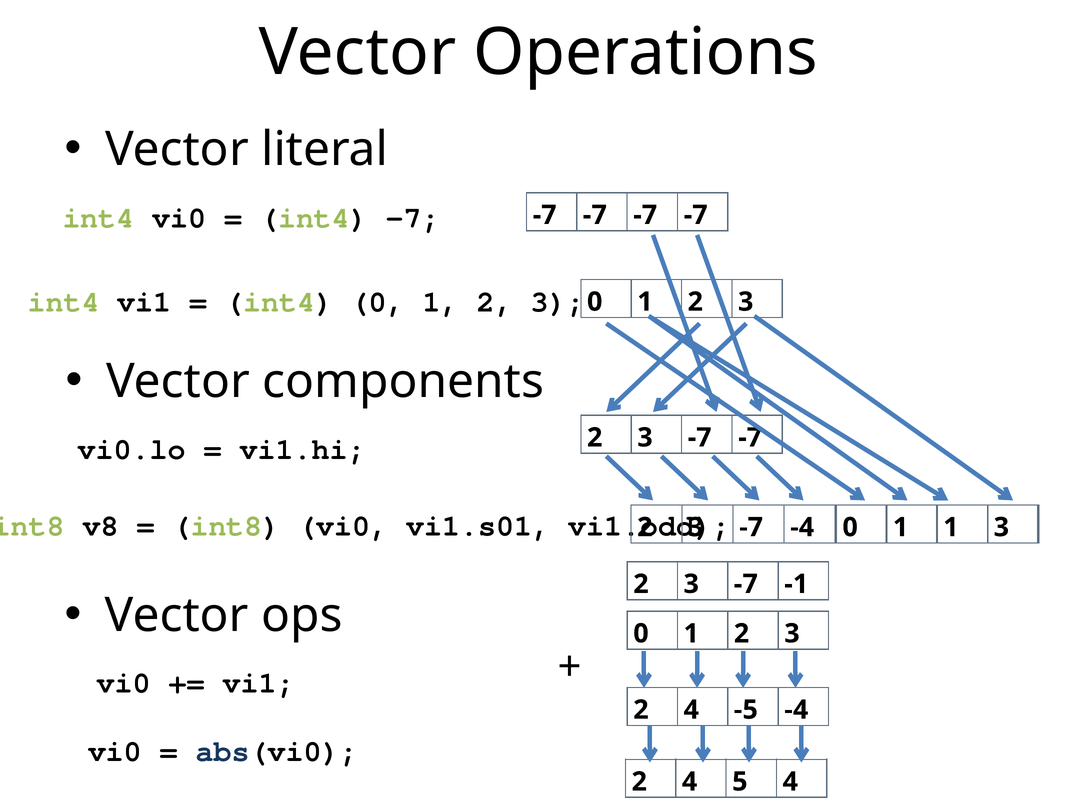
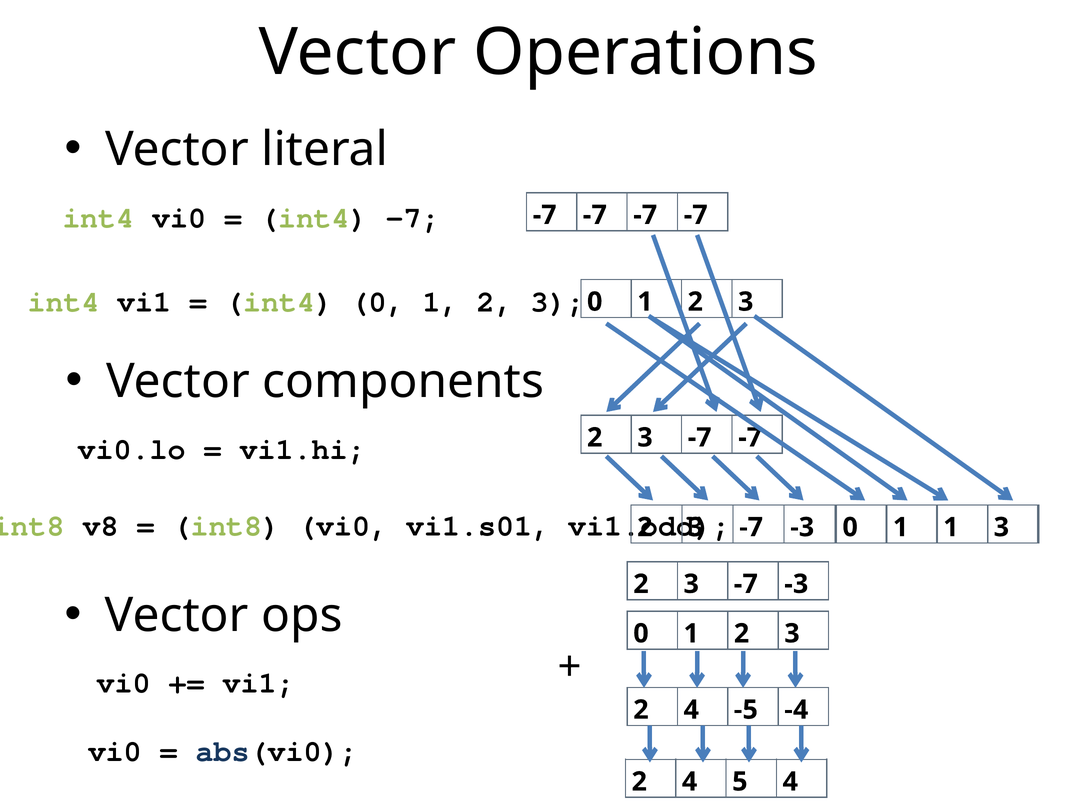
-4 at (802, 528): -4 -> -3
-1 at (796, 585): -1 -> -3
